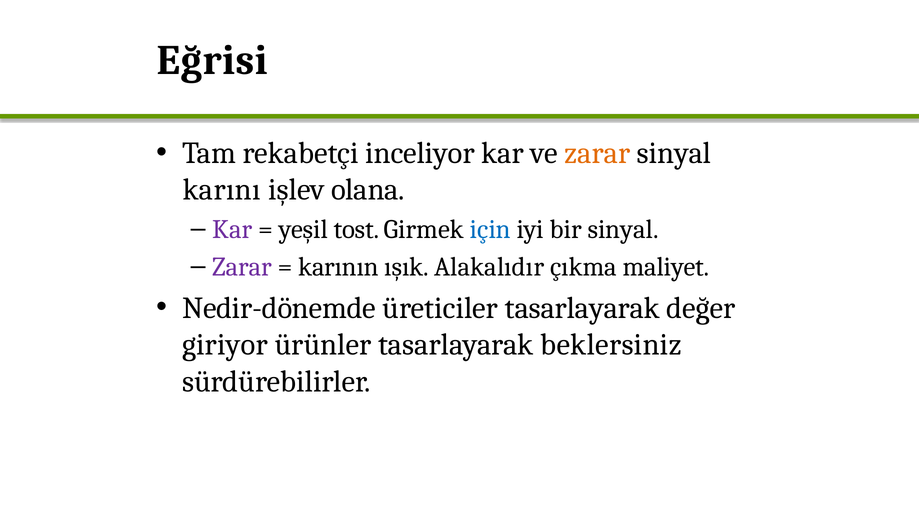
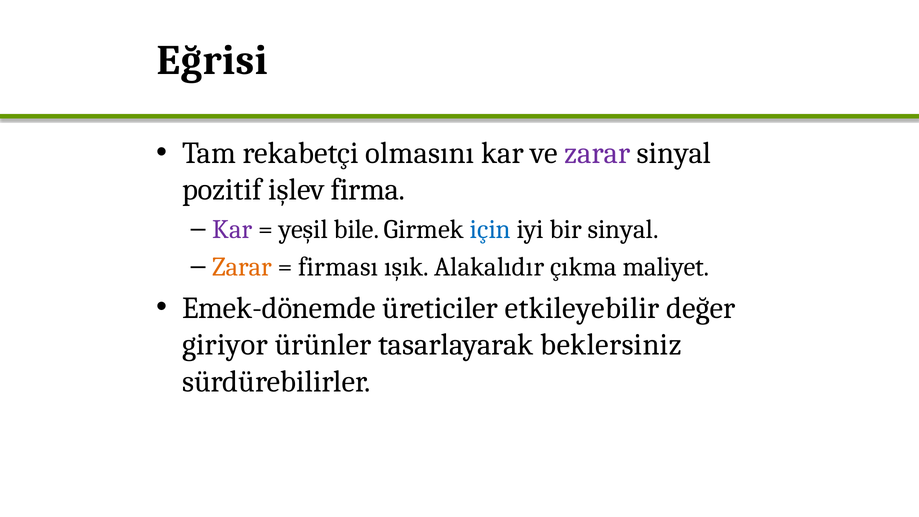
inceliyor: inceliyor -> olmasını
zarar at (597, 153) colour: orange -> purple
karını: karını -> pozitif
olana: olana -> firma
tost: tost -> bile
Zarar at (242, 267) colour: purple -> orange
karının: karının -> firması
Nedir-dönemde: Nedir-dönemde -> Emek-dönemde
üreticiler tasarlayarak: tasarlayarak -> etkileyebilir
